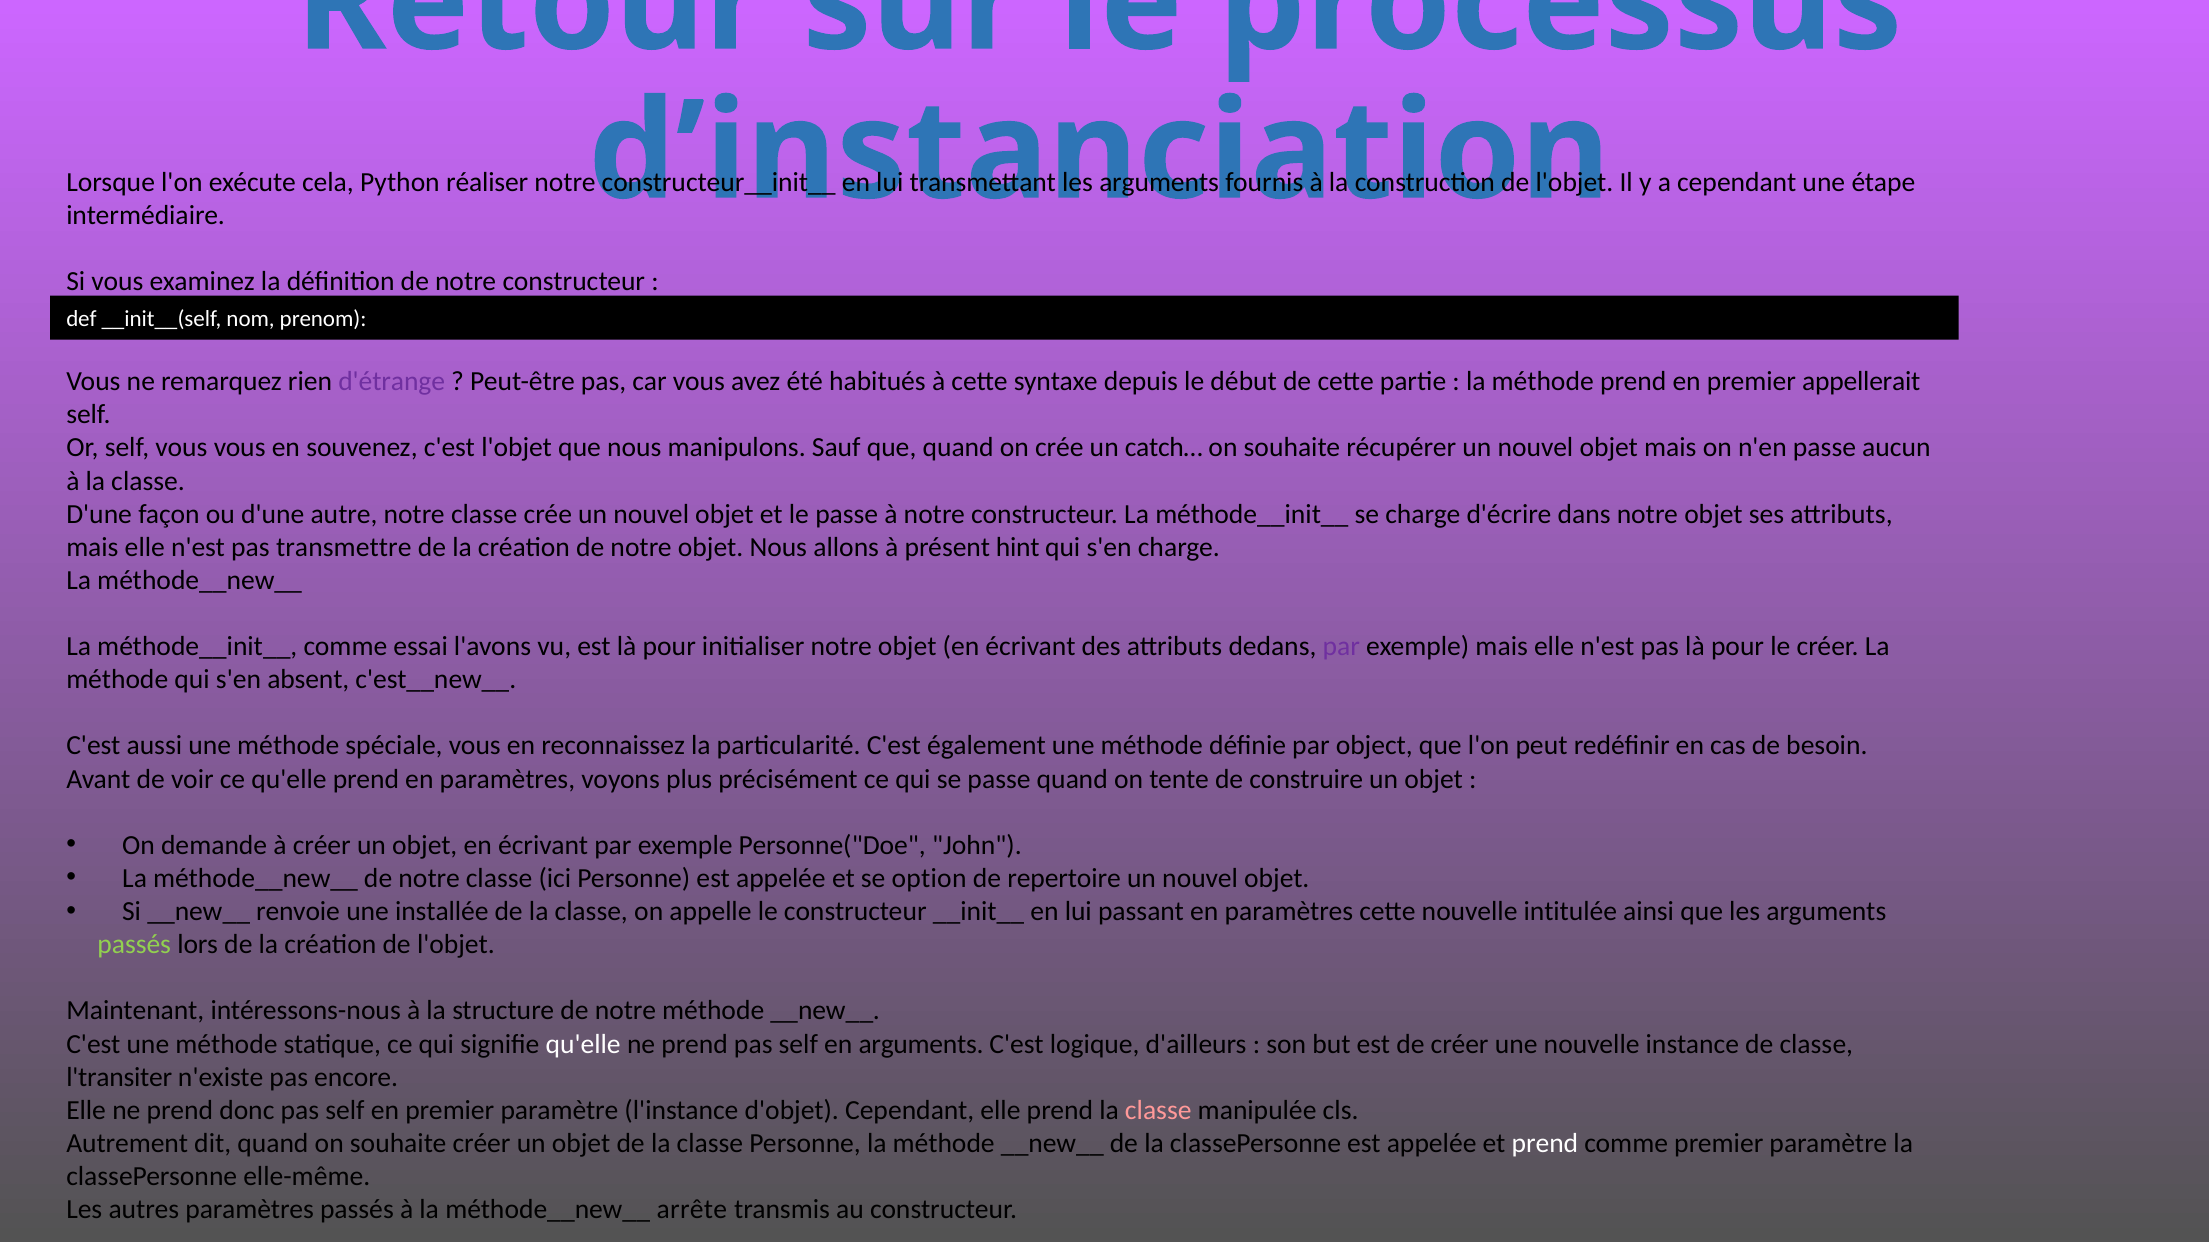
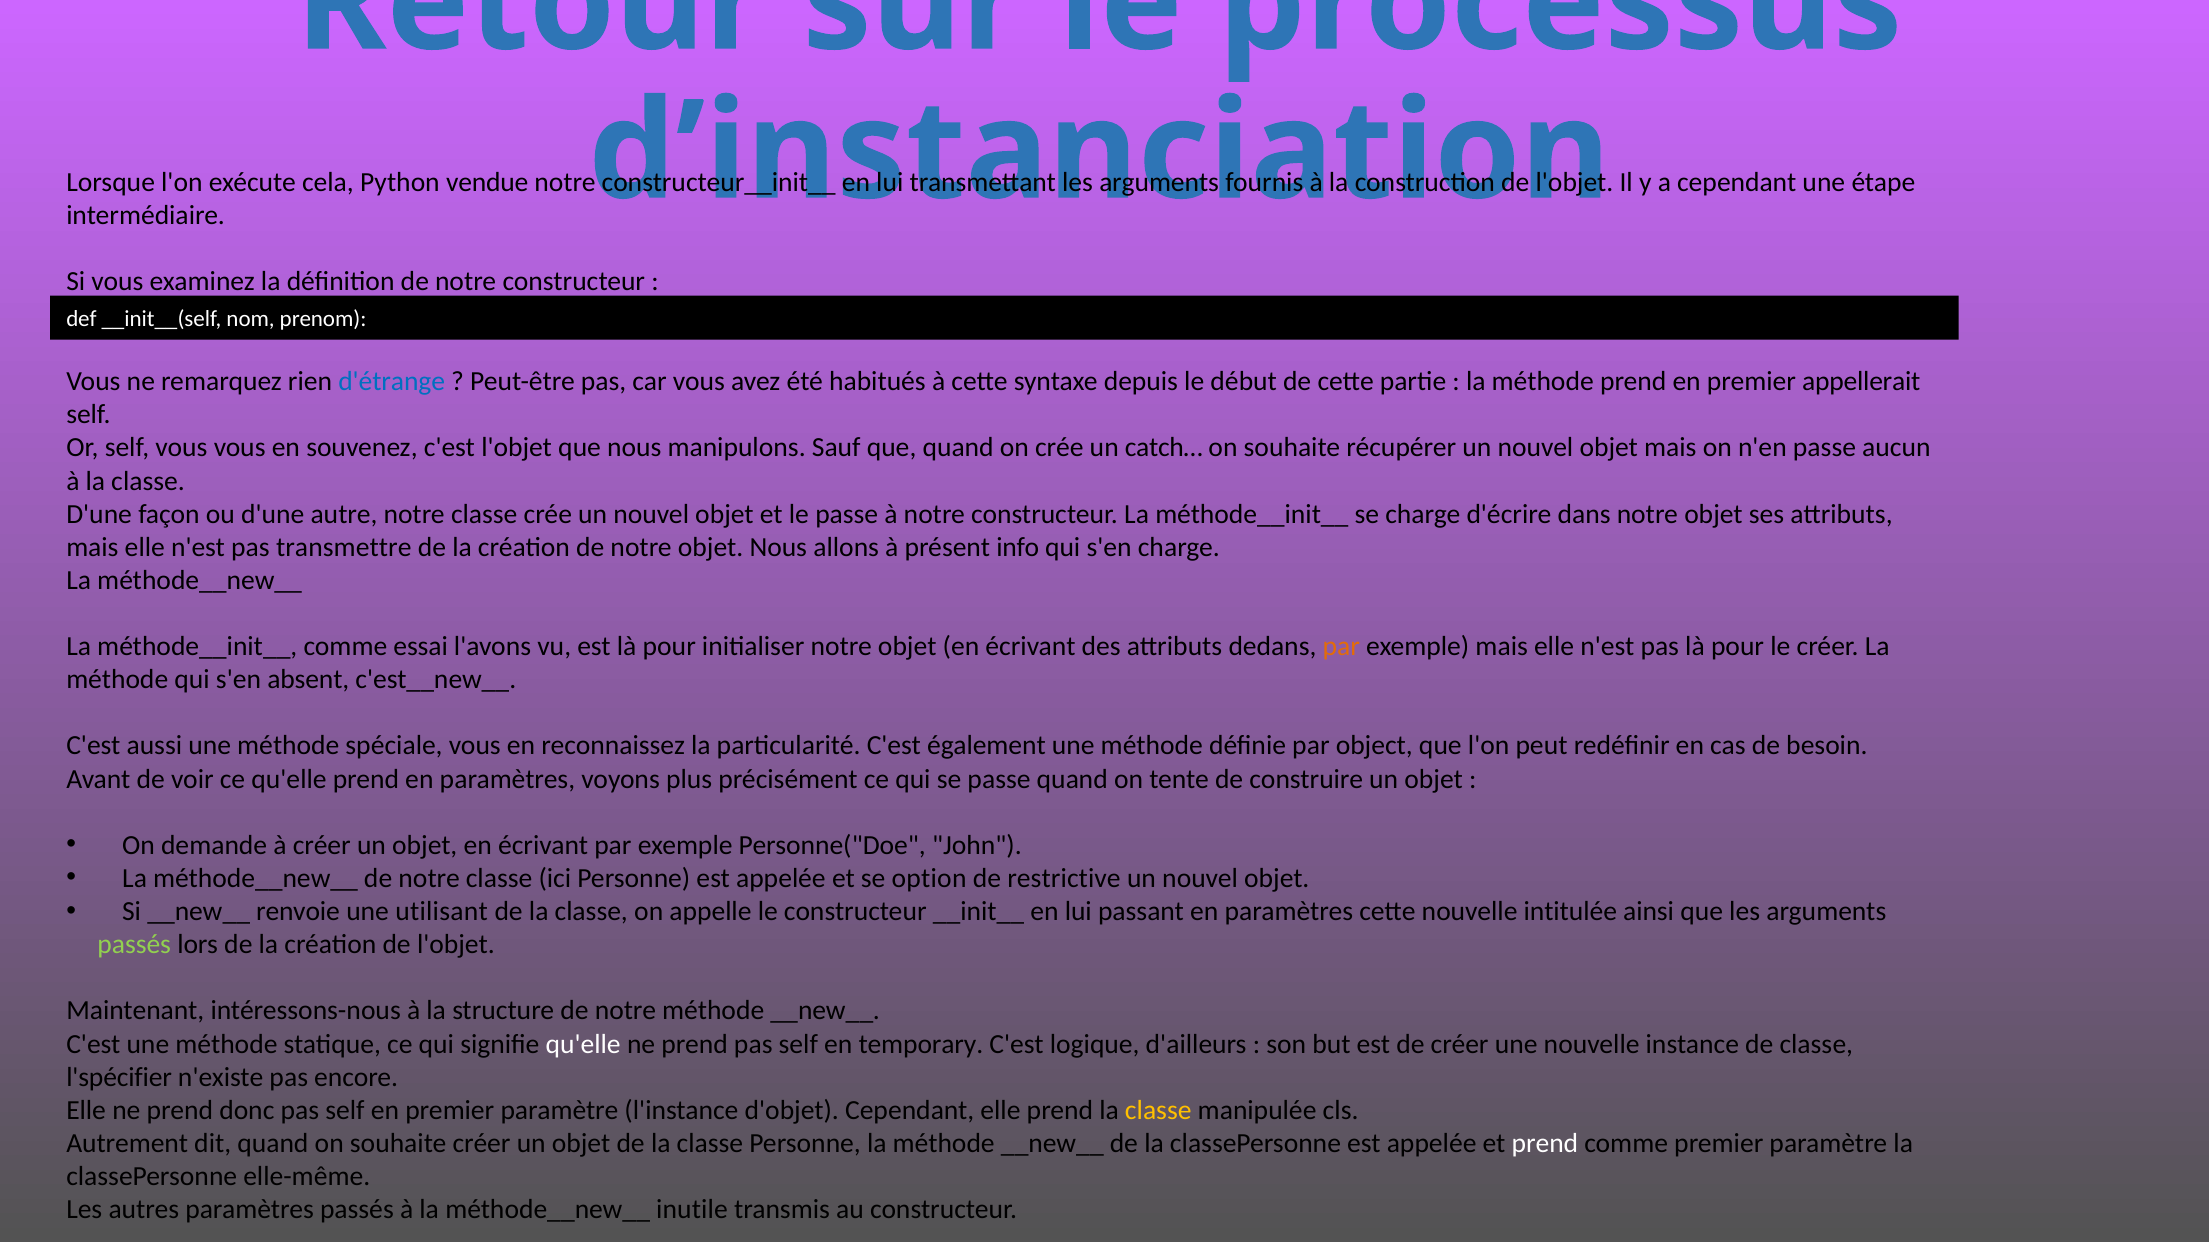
réaliser: réaliser -> vendue
d'étrange colour: purple -> blue
hint: hint -> info
par at (1341, 647) colour: purple -> orange
repertoire: repertoire -> restrictive
installée: installée -> utilisant
en arguments: arguments -> temporary
l'transiter: l'transiter -> l'spécifier
classe at (1158, 1111) colour: pink -> yellow
arrête: arrête -> inutile
